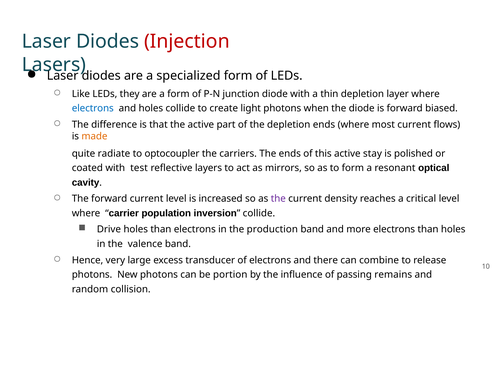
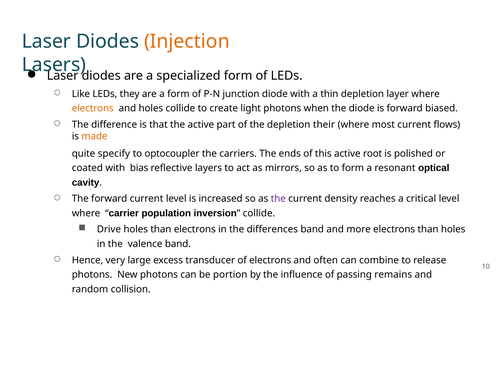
Injection colour: red -> orange
electrons at (93, 108) colour: blue -> orange
depletion ends: ends -> their
radiate: radiate -> specify
stay: stay -> root
test: test -> bias
production: production -> differences
there: there -> often
